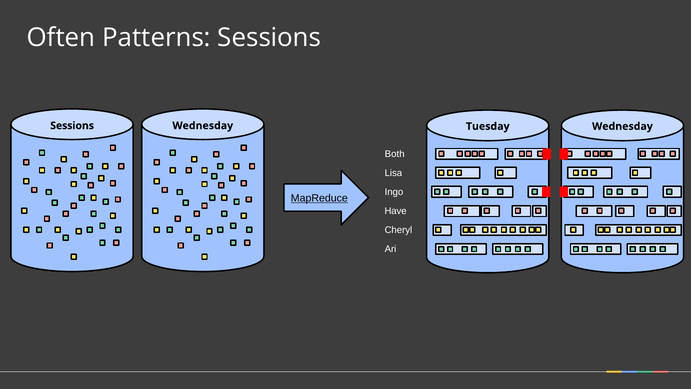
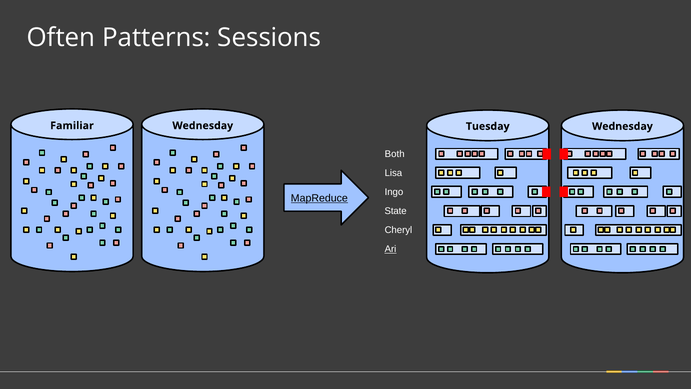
Sessions at (72, 126): Sessions -> Familiar
Have: Have -> State
Ari underline: none -> present
